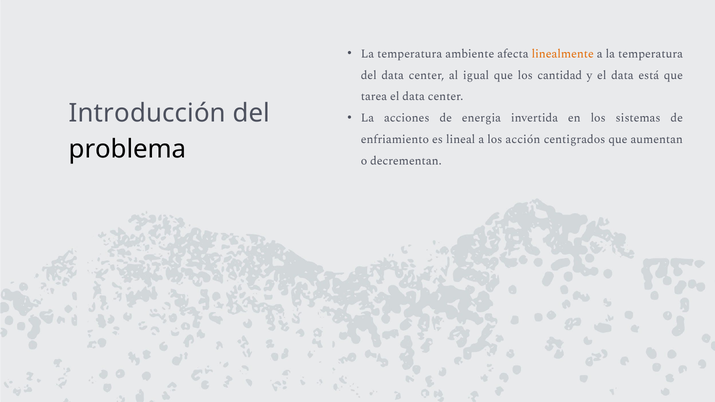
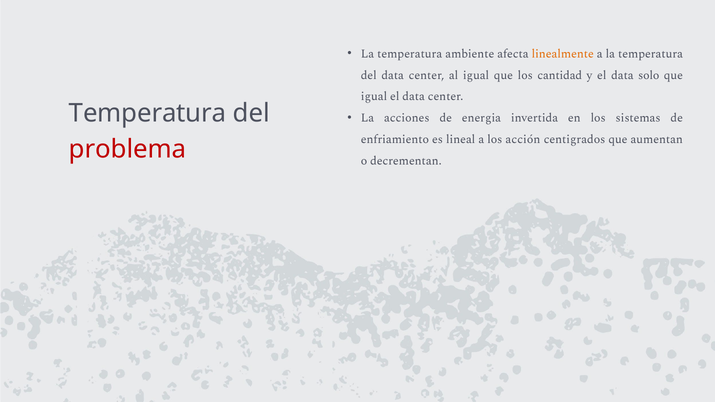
está: está -> solo
tarea at (374, 97): tarea -> igual
Introducción at (147, 113): Introducción -> Temperatura
problema colour: black -> red
